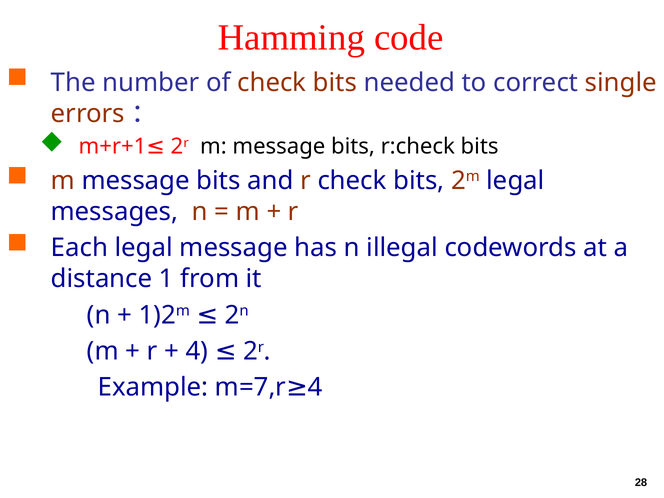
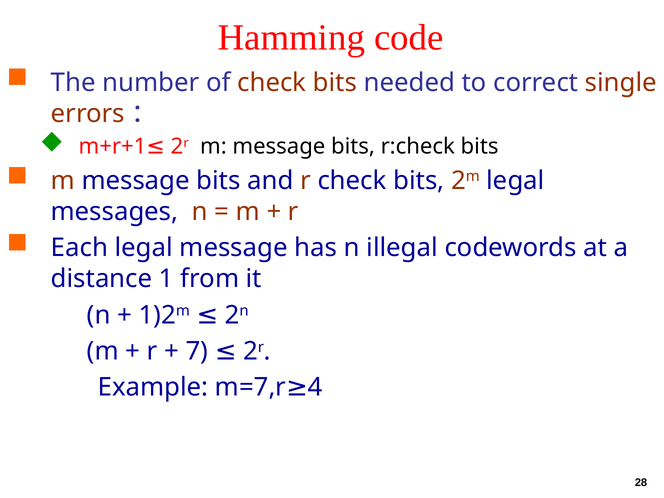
4 at (197, 351): 4 -> 7
